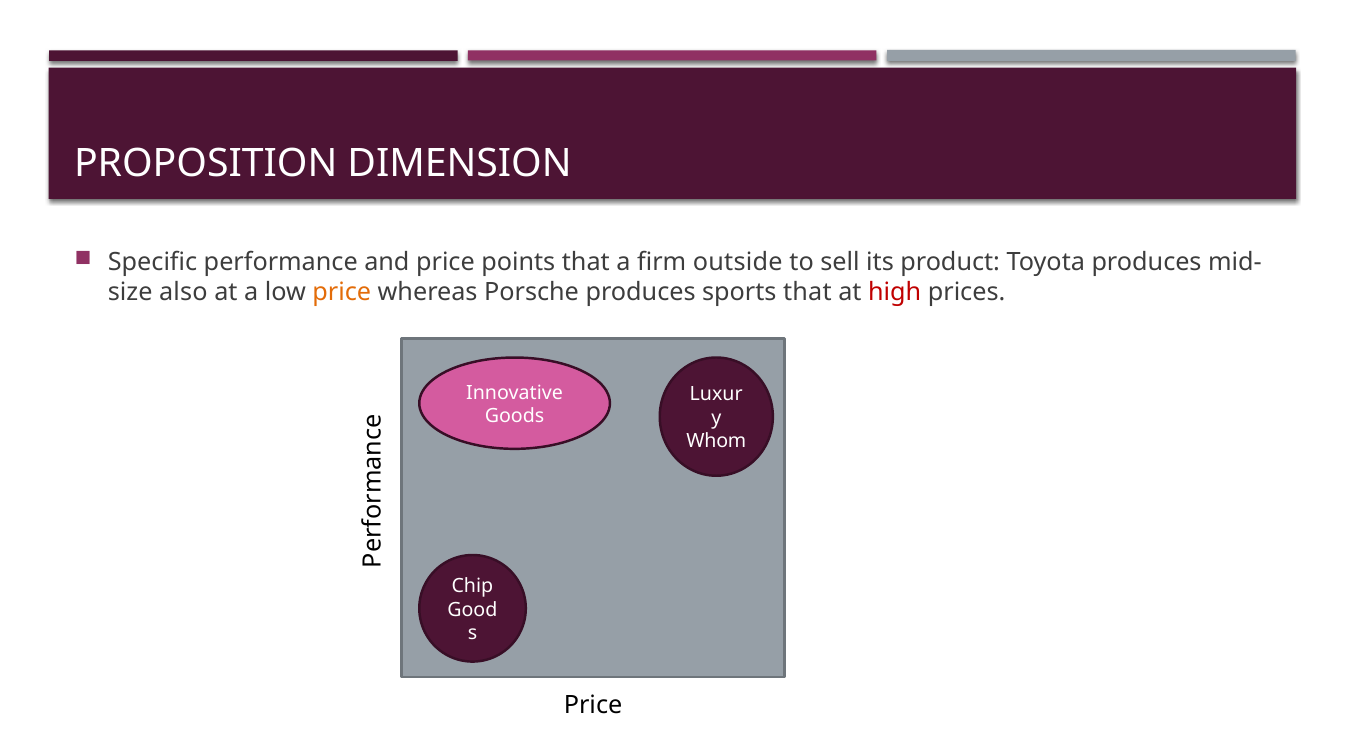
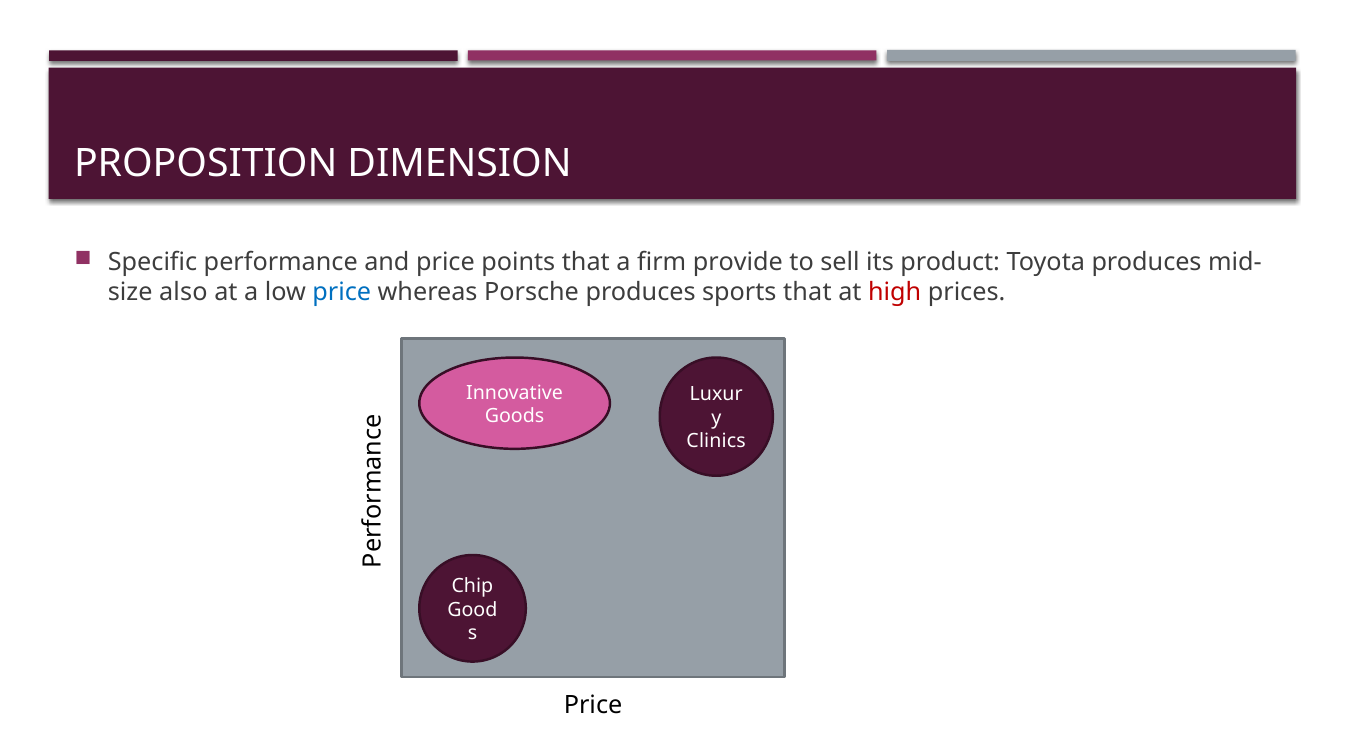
outside: outside -> provide
price at (342, 293) colour: orange -> blue
Whom: Whom -> Clinics
